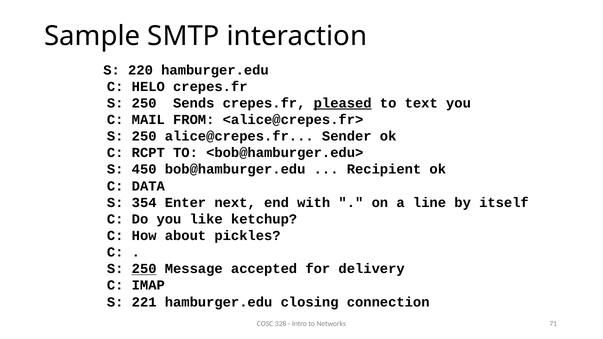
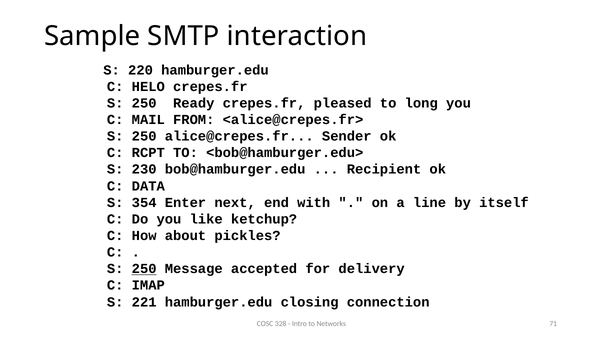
Sends: Sends -> Ready
pleased underline: present -> none
text: text -> long
450: 450 -> 230
